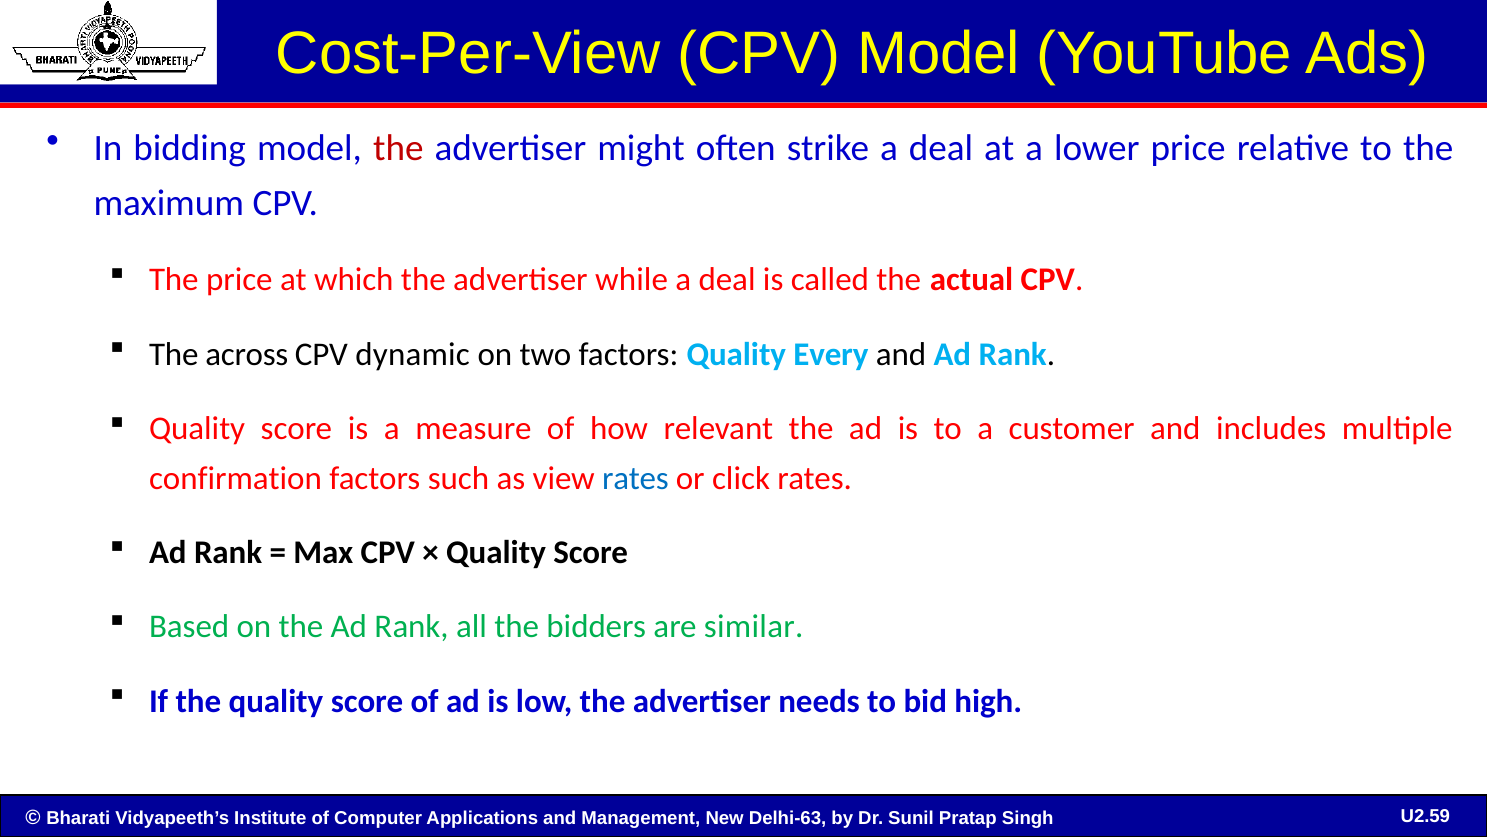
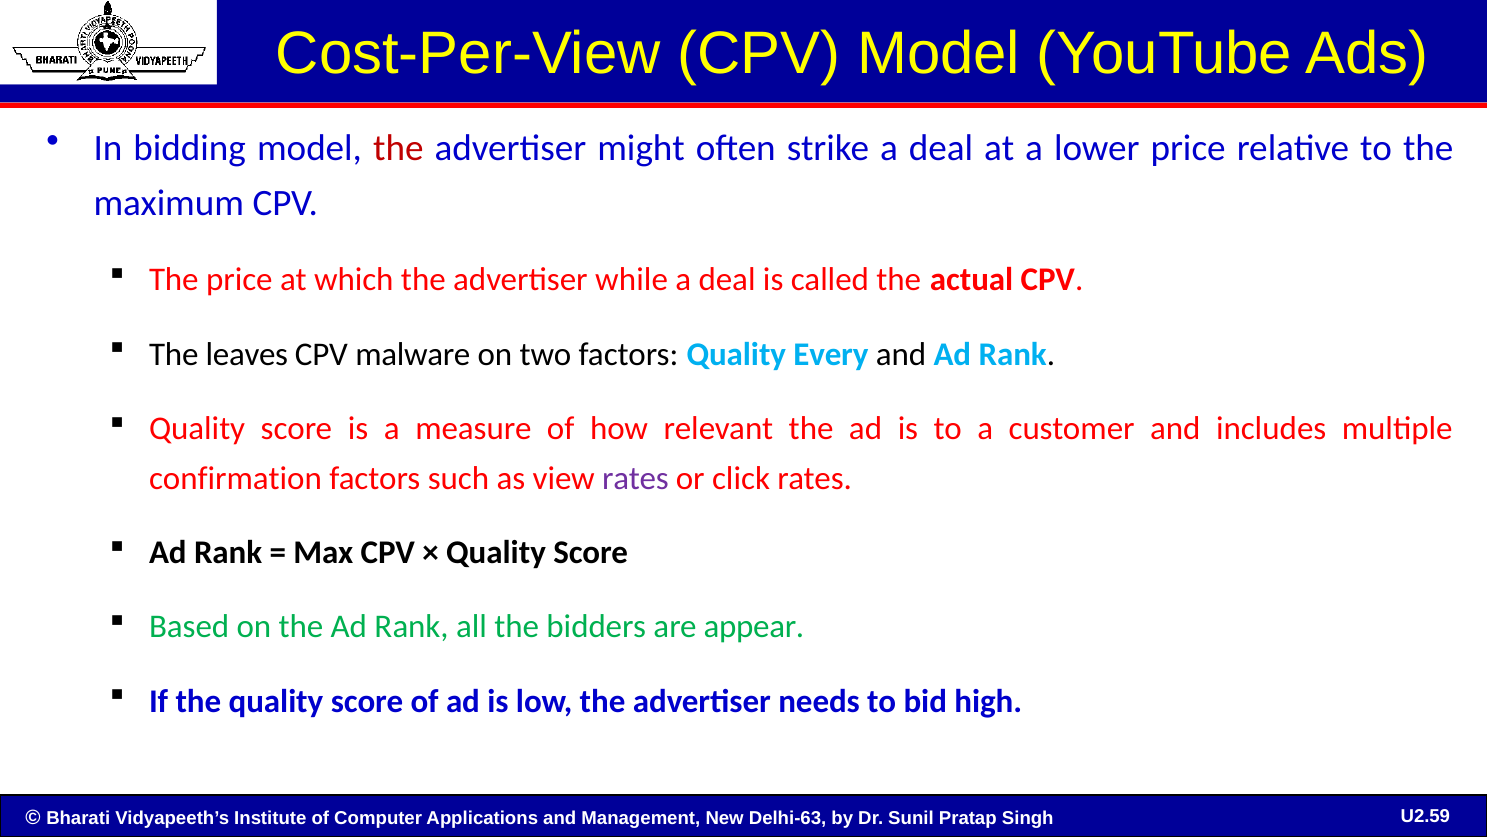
across: across -> leaves
dynamic: dynamic -> malware
rates at (635, 478) colour: blue -> purple
similar: similar -> appear
